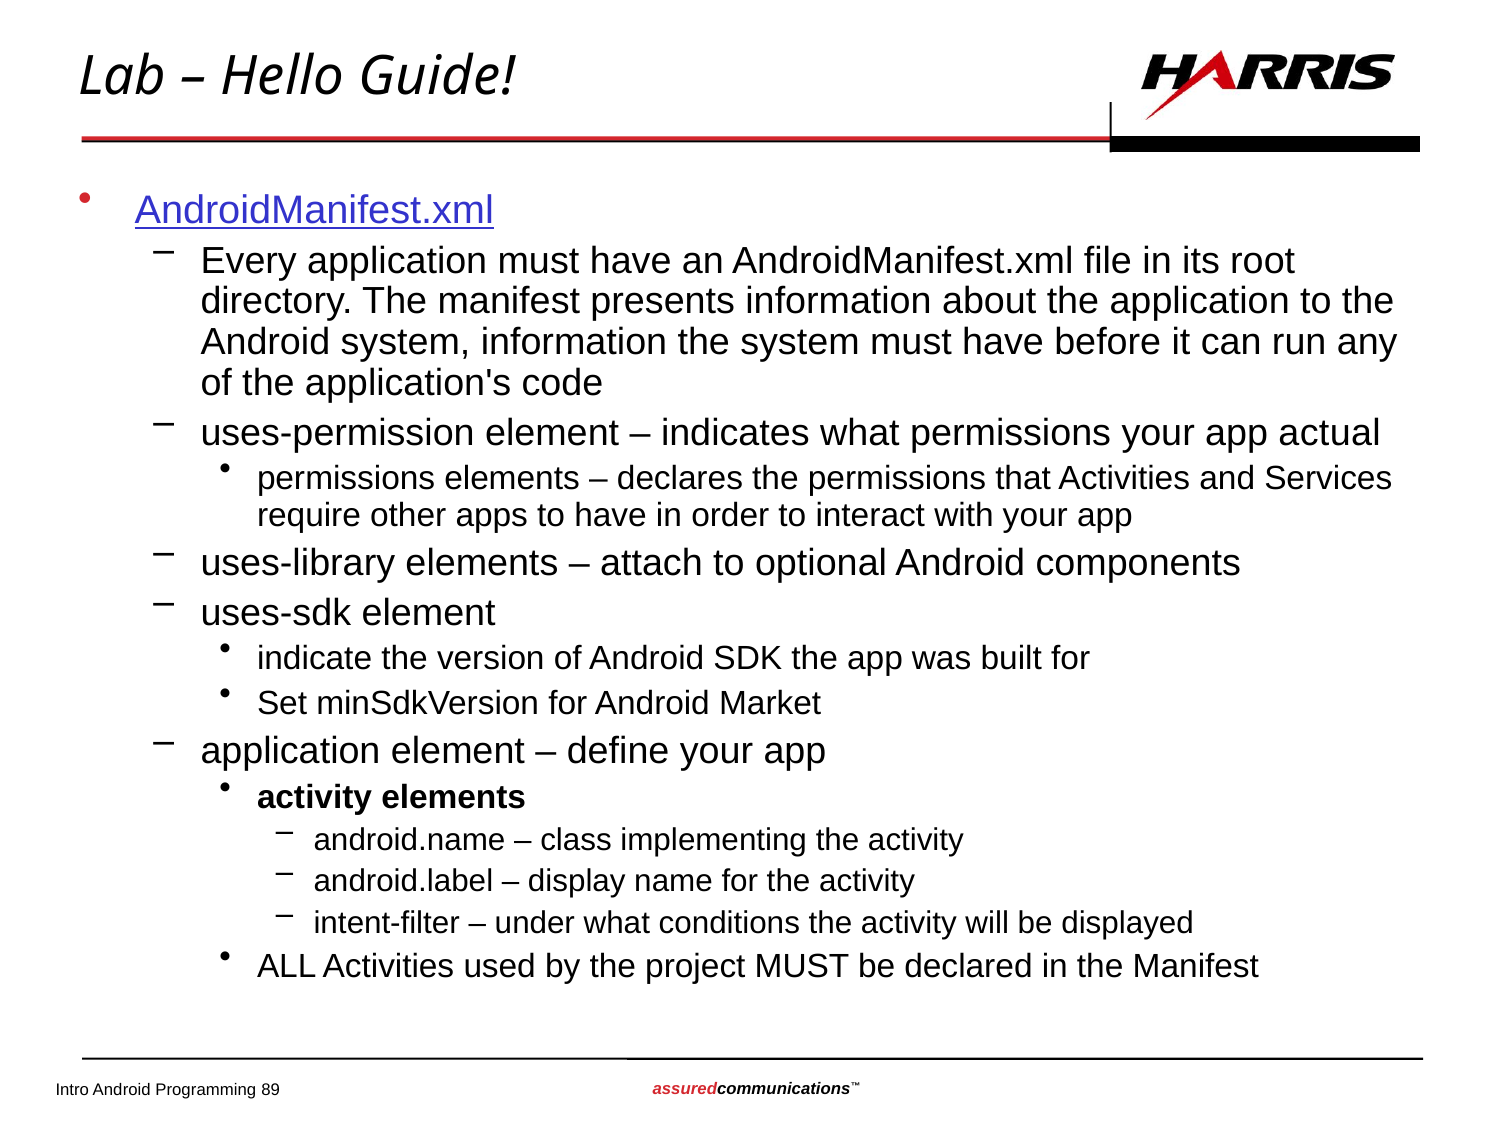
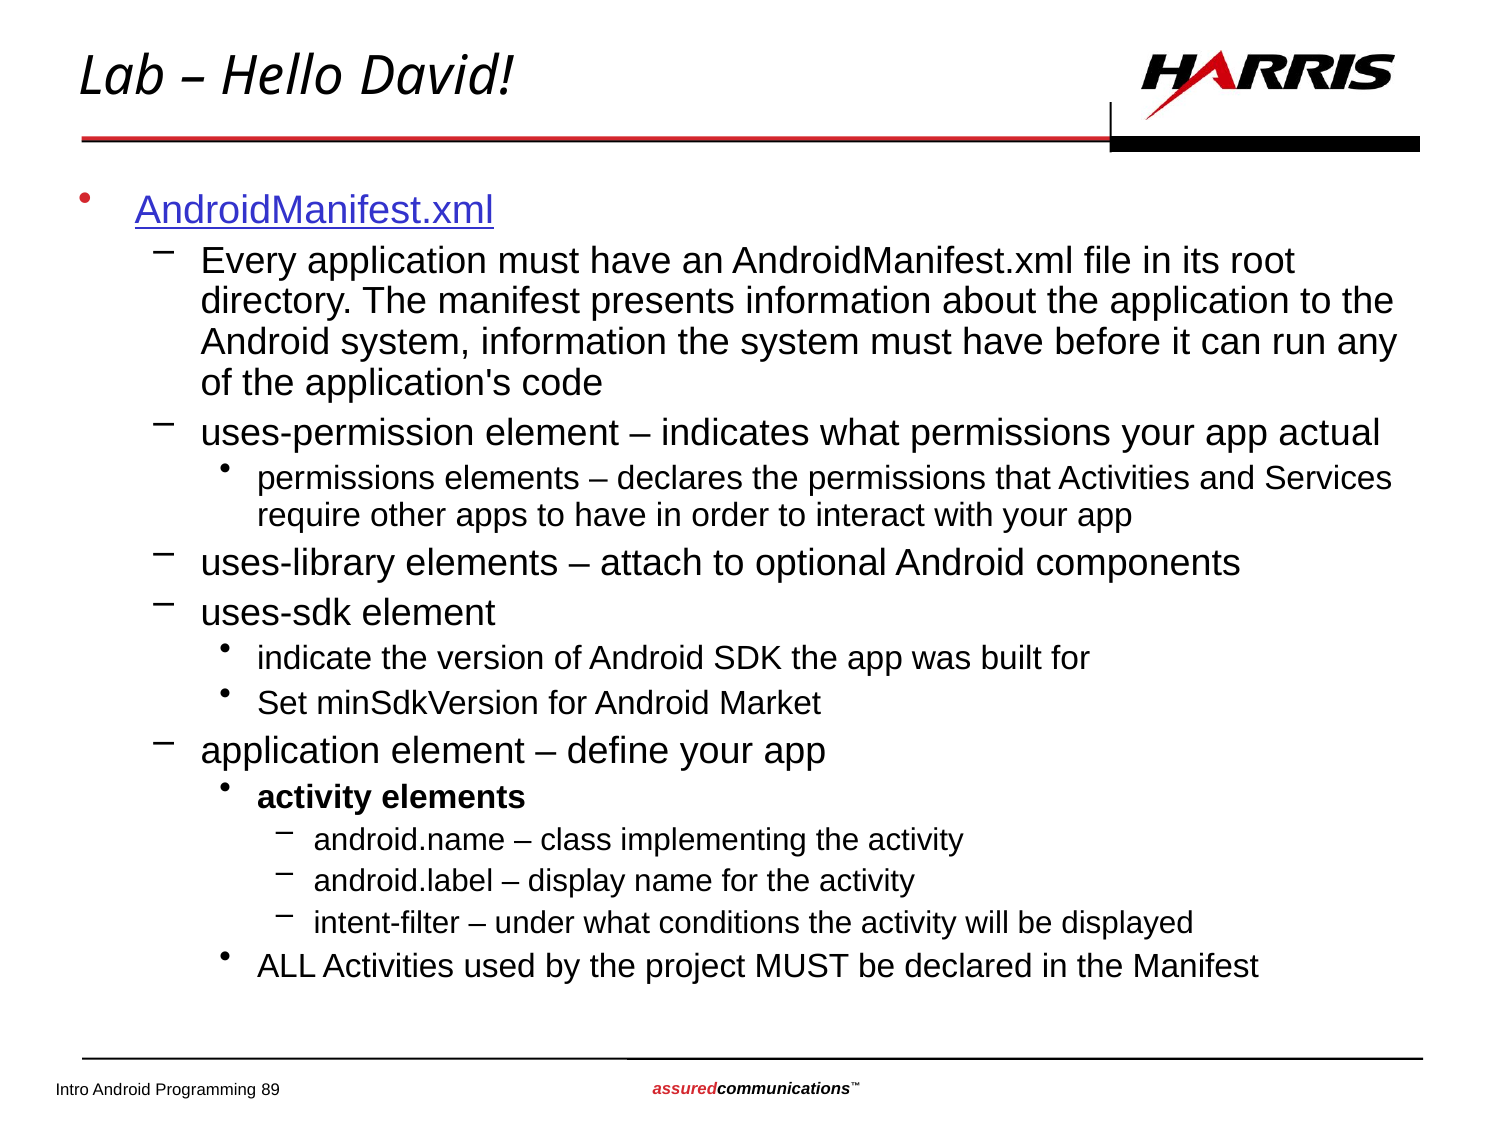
Guide: Guide -> David
